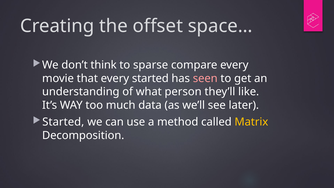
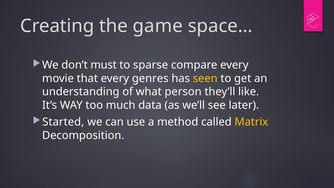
offset: offset -> game
think: think -> must
every started: started -> genres
seen colour: pink -> yellow
